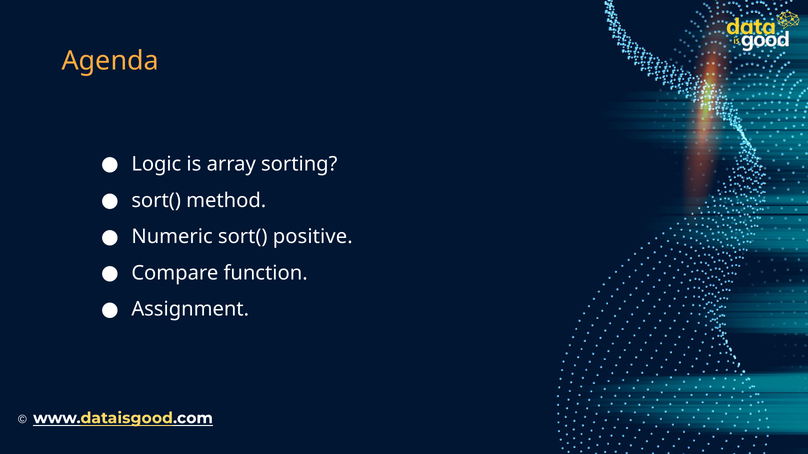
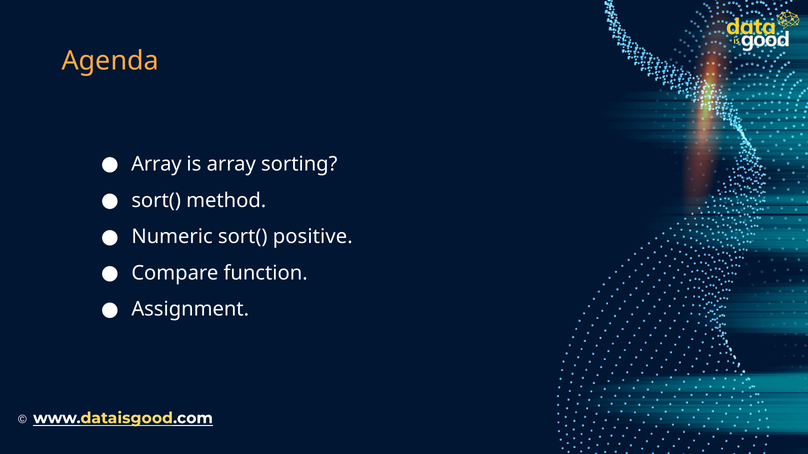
Logic at (156, 164): Logic -> Array
